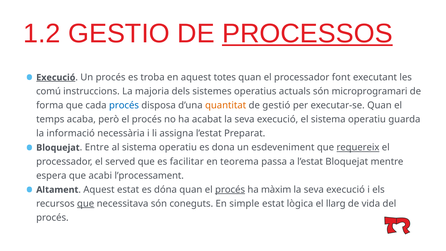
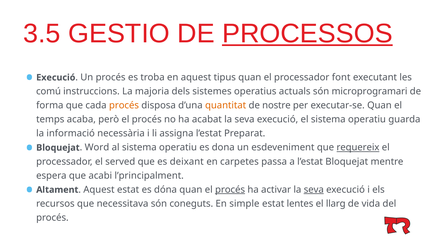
1.2: 1.2 -> 3.5
Execució at (56, 77) underline: present -> none
totes: totes -> tipus
procés at (124, 105) colour: blue -> orange
gestió: gestió -> nostre
Entre: Entre -> Word
facilitar: facilitar -> deixant
teorema: teorema -> carpetes
l’processament: l’processament -> l’principalment
màxim: màxim -> activar
seva at (314, 190) underline: none -> present
que at (86, 204) underline: present -> none
lògica: lògica -> lentes
